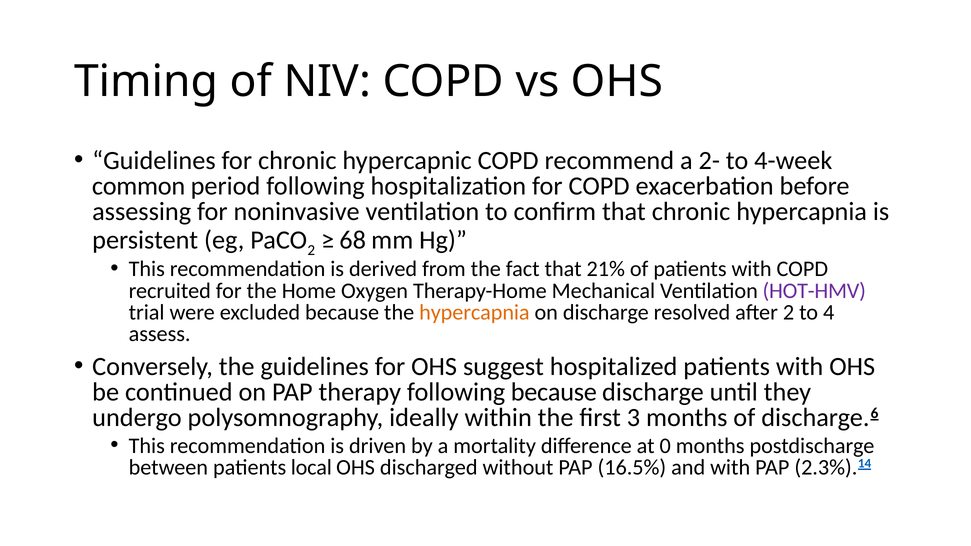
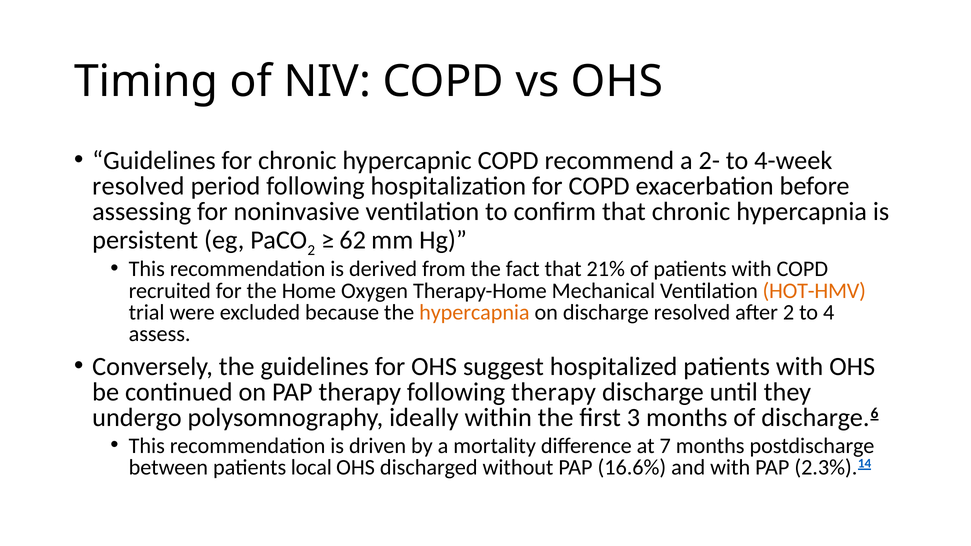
common at (139, 186): common -> resolved
68: 68 -> 62
HOT-HMV colour: purple -> orange
following because: because -> therapy
0: 0 -> 7
16.5%: 16.5% -> 16.6%
